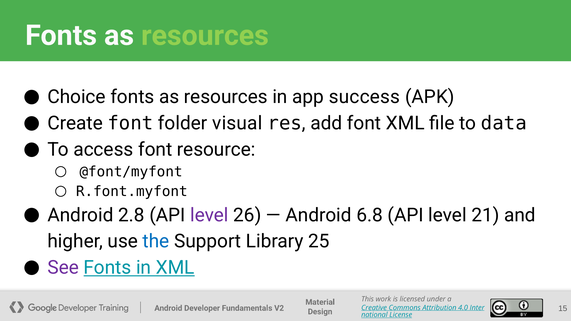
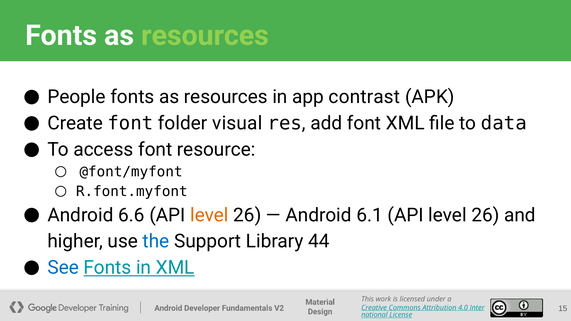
Choice: Choice -> People
success: success -> contrast
2.8: 2.8 -> 6.6
level at (209, 215) colour: purple -> orange
6.8: 6.8 -> 6.1
21 at (485, 215): 21 -> 26
25: 25 -> 44
See colour: purple -> blue
